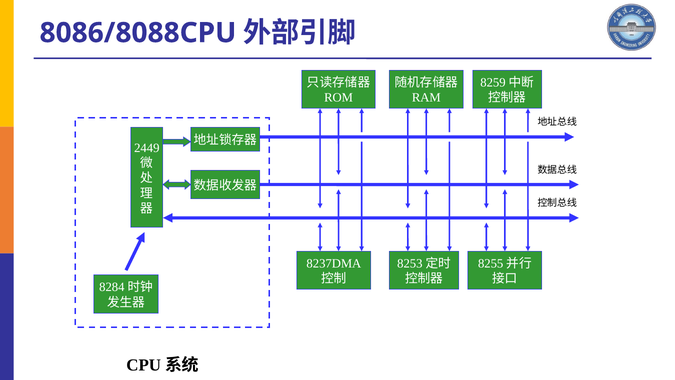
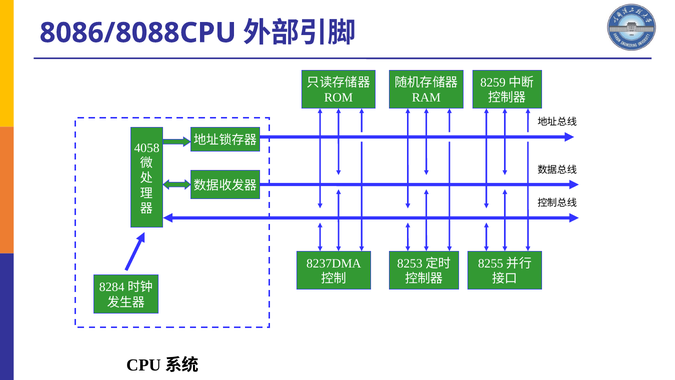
2449: 2449 -> 4058
